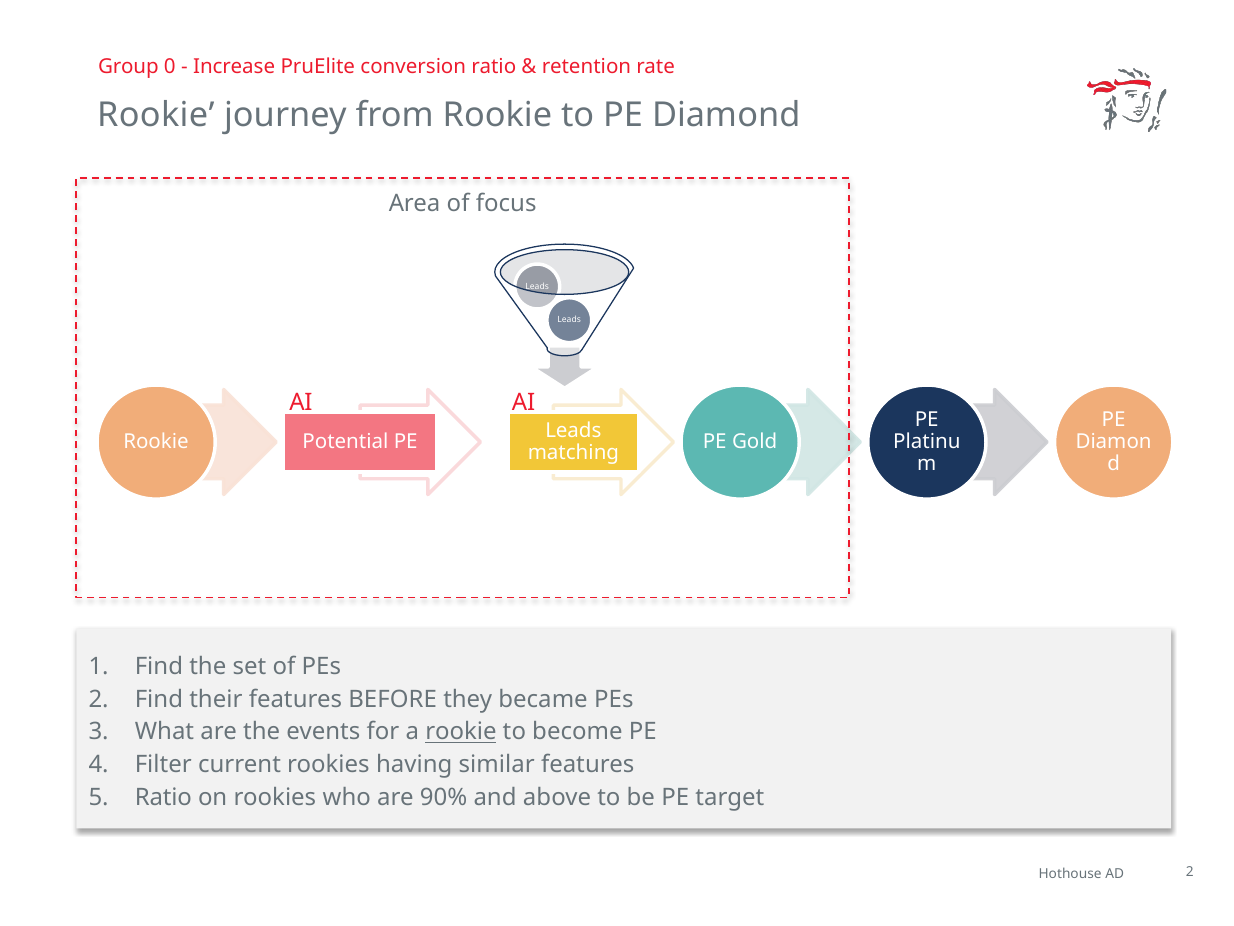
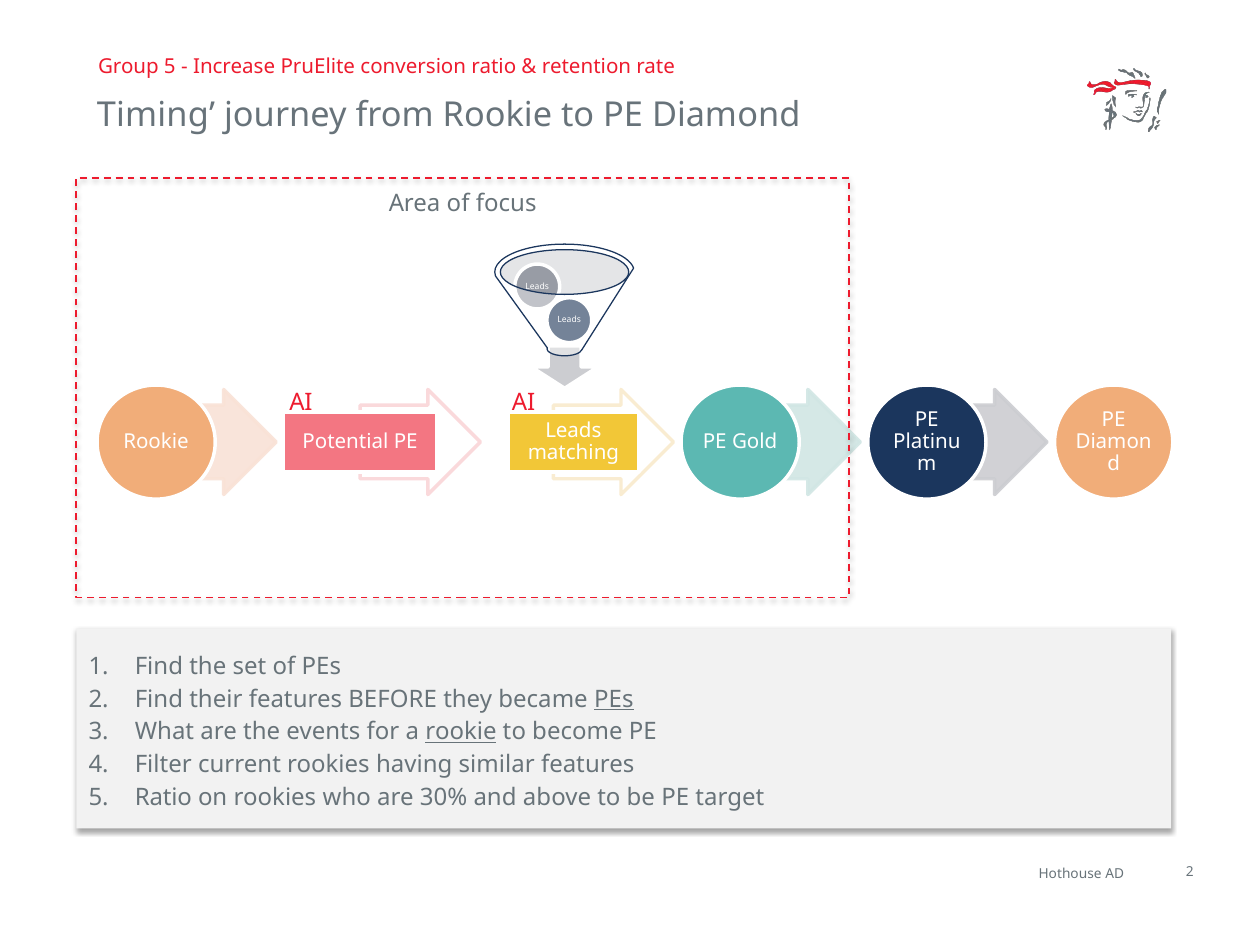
Group 0: 0 -> 5
Rookie at (156, 115): Rookie -> Timing
PEs at (614, 699) underline: none -> present
90%: 90% -> 30%
